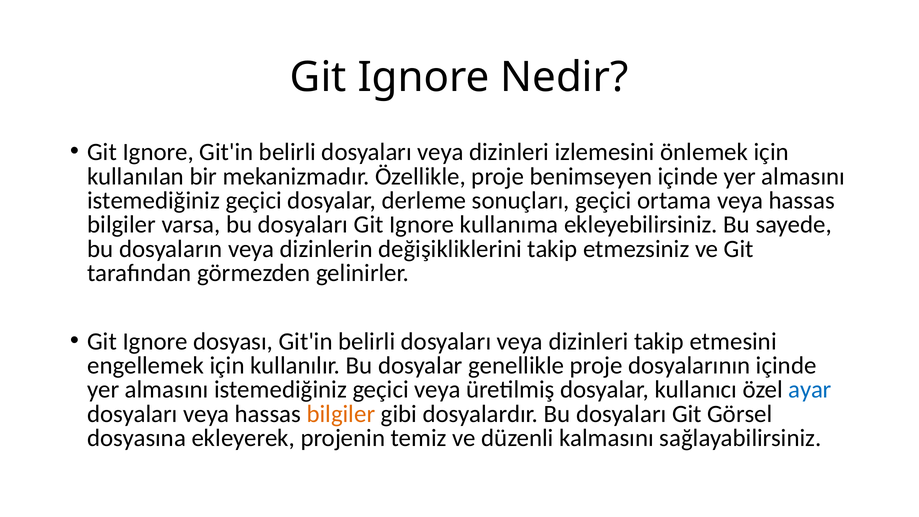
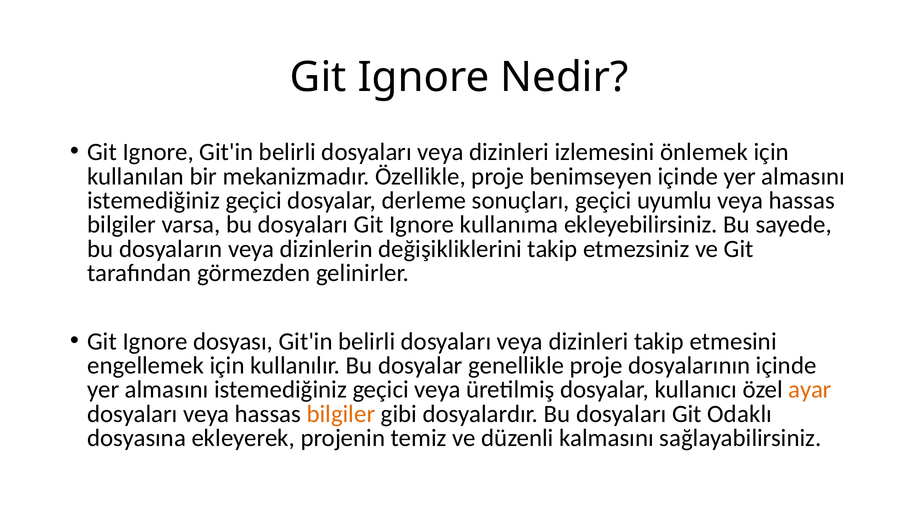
ortama: ortama -> uyumlu
ayar colour: blue -> orange
Görsel: Görsel -> Odaklı
